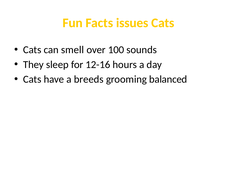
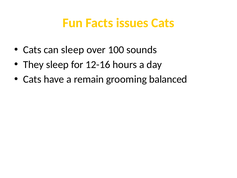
can smell: smell -> sleep
breeds: breeds -> remain
